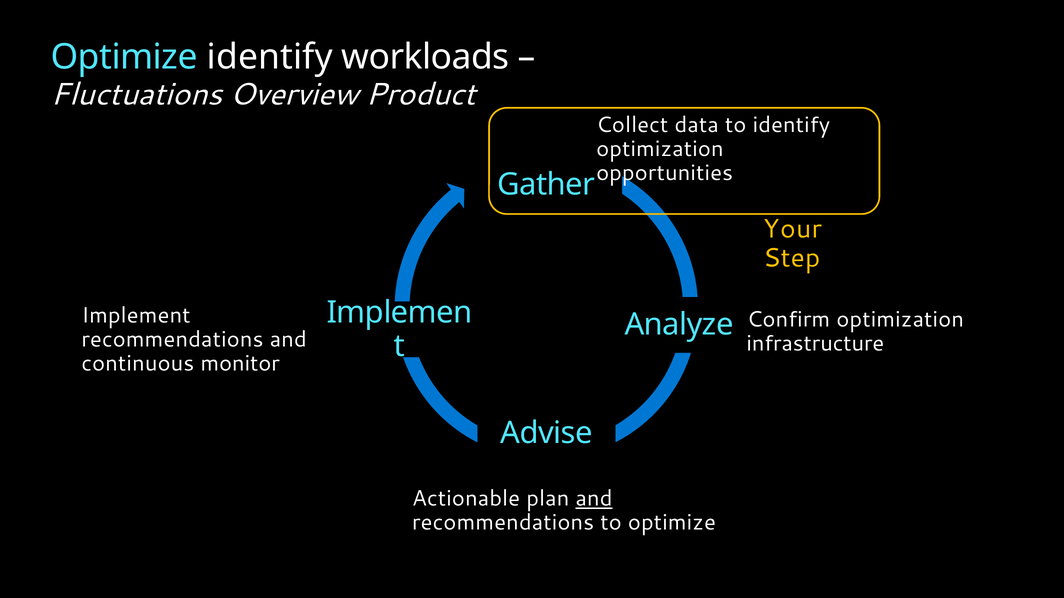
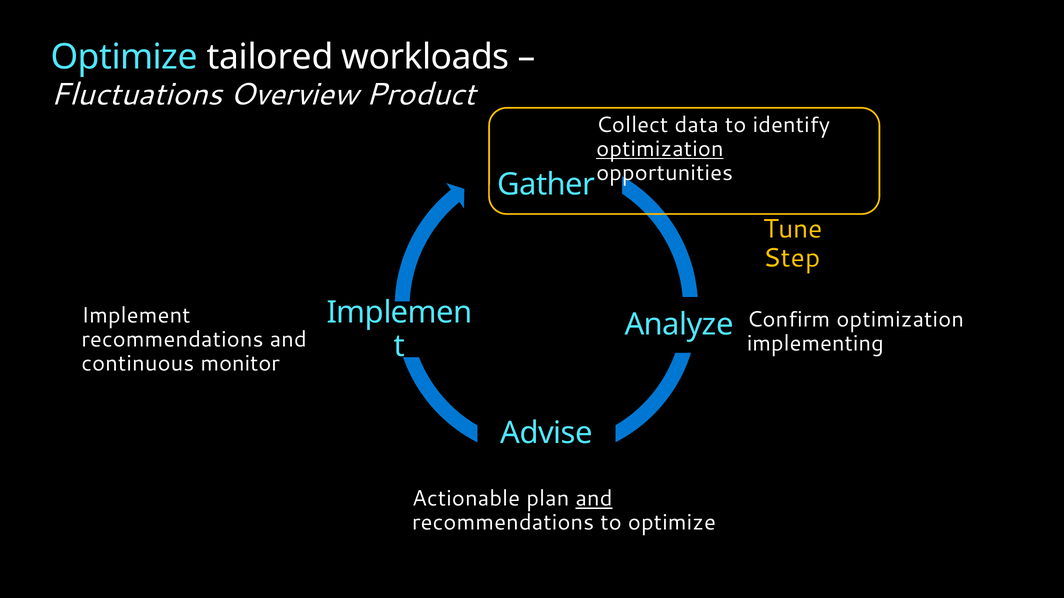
Optimize identify: identify -> tailored
optimization at (660, 149) underline: none -> present
Your: Your -> Tune
infrastructure: infrastructure -> implementing
